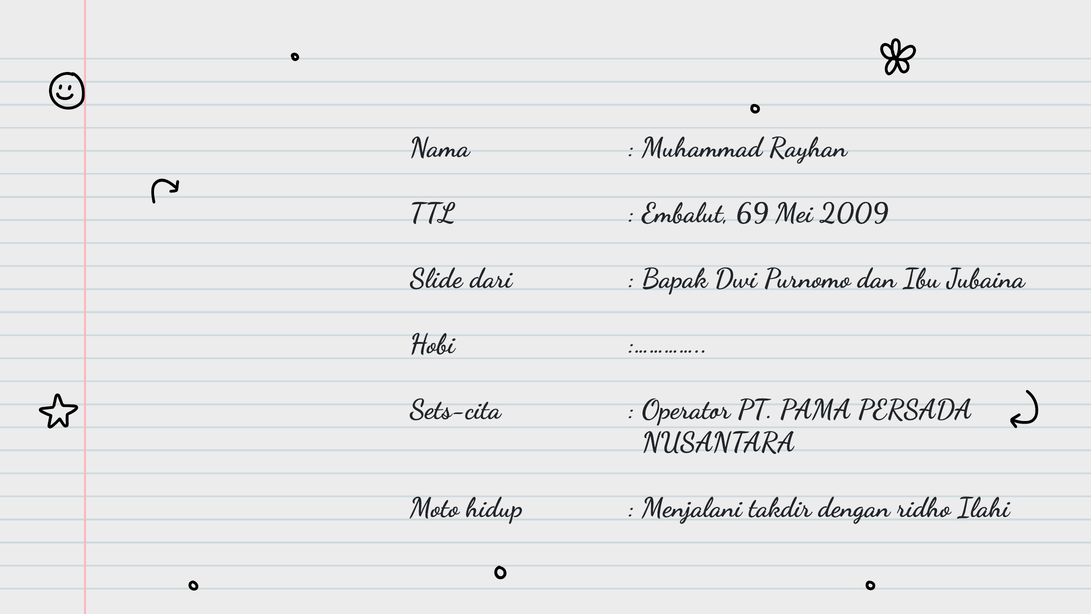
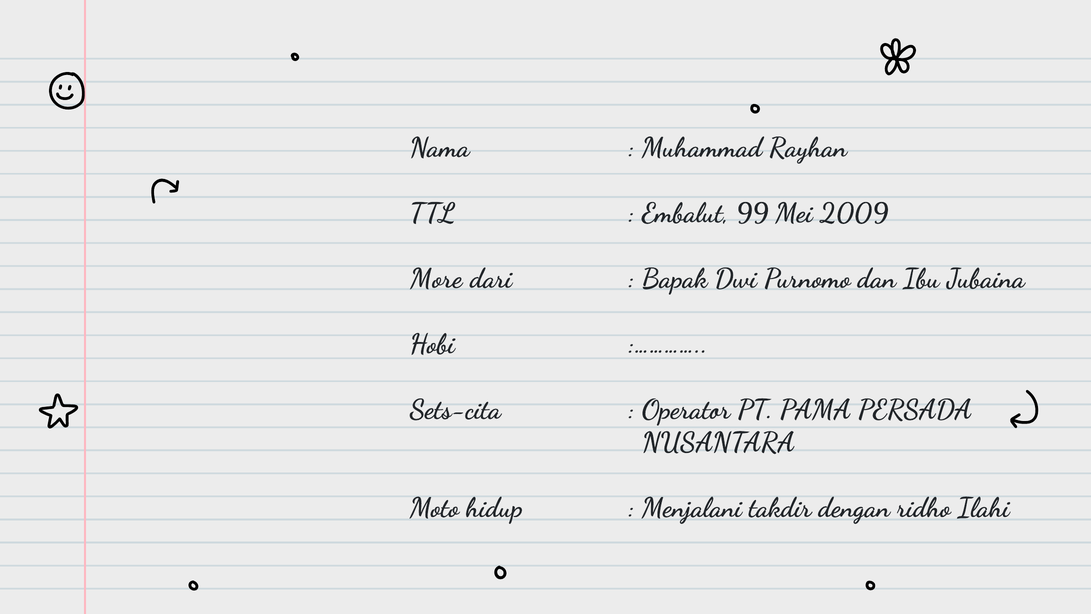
69: 69 -> 99
Slide: Slide -> More
